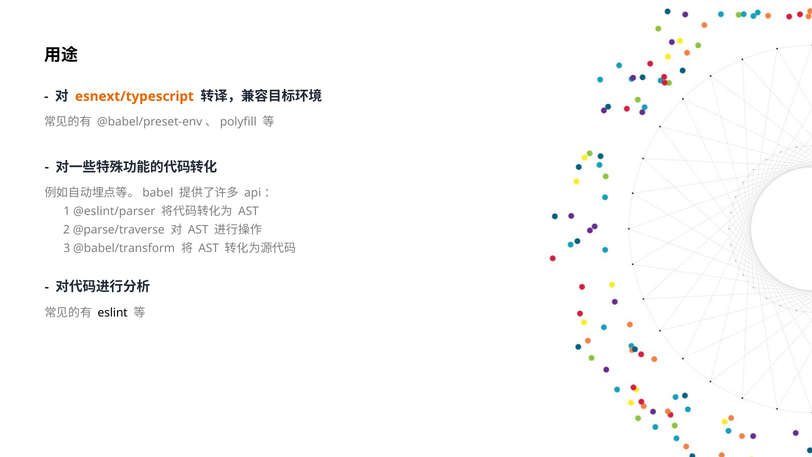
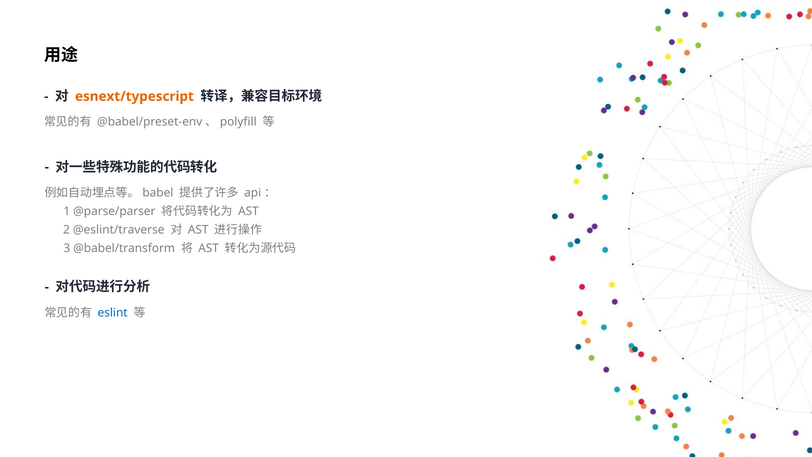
@eslint/parser: @eslint/parser -> @parse/parser
@parse/traverse: @parse/traverse -> @eslint/traverse
eslint colour: black -> blue
